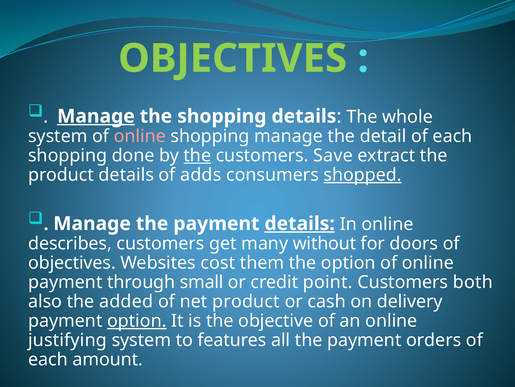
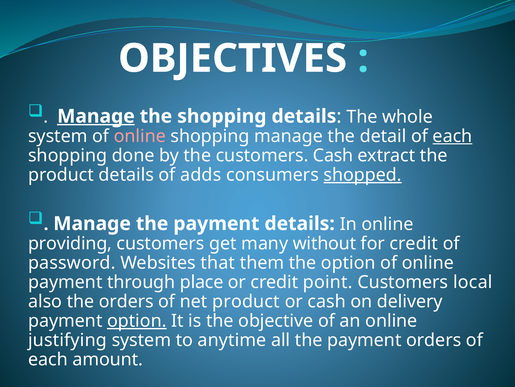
OBJECTIVES at (233, 58) colour: light green -> white
each at (452, 136) underline: none -> present
the at (197, 155) underline: present -> none
customers Save: Save -> Cash
details at (300, 223) underline: present -> none
describes: describes -> providing
for doors: doors -> credit
objectives at (72, 262): objectives -> password
cost: cost -> that
small: small -> place
both: both -> local
the added: added -> orders
features: features -> anytime
